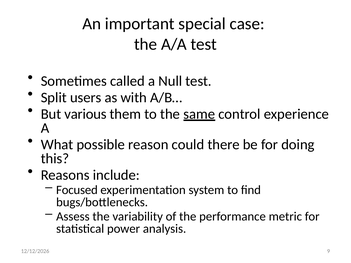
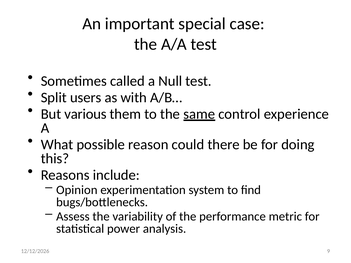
Focused: Focused -> Opinion
